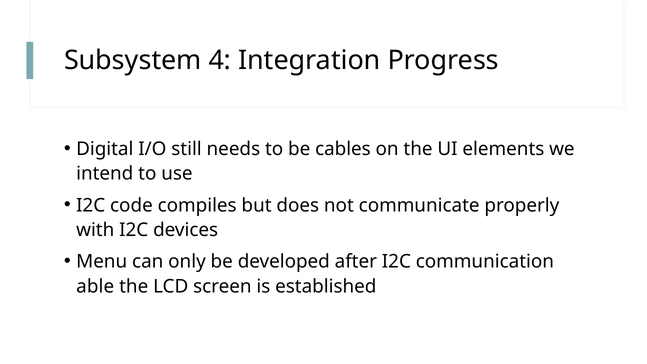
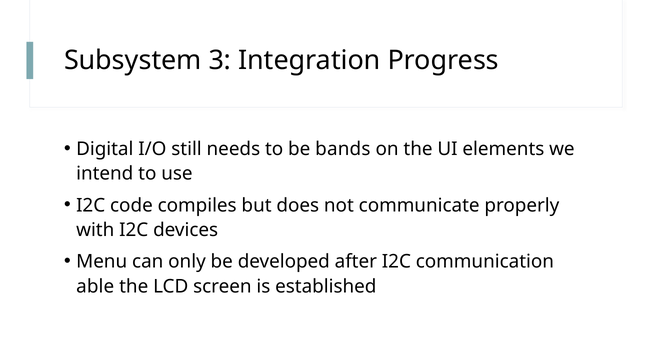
4: 4 -> 3
cables: cables -> bands
